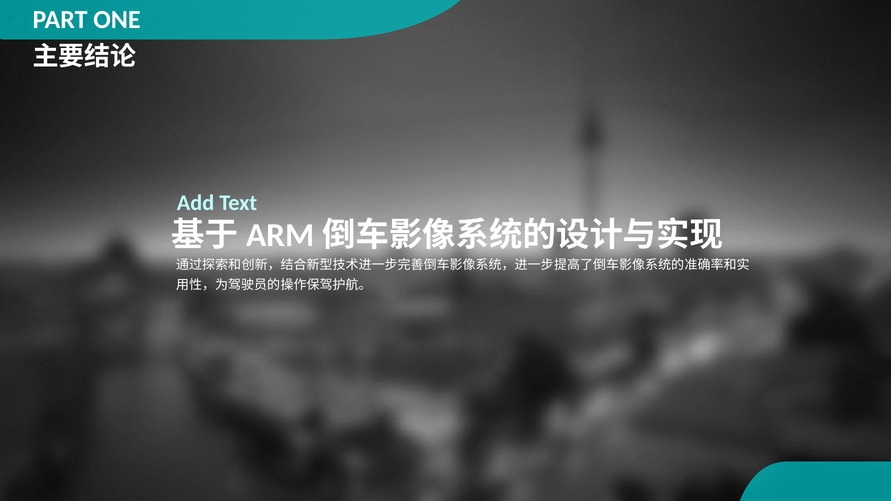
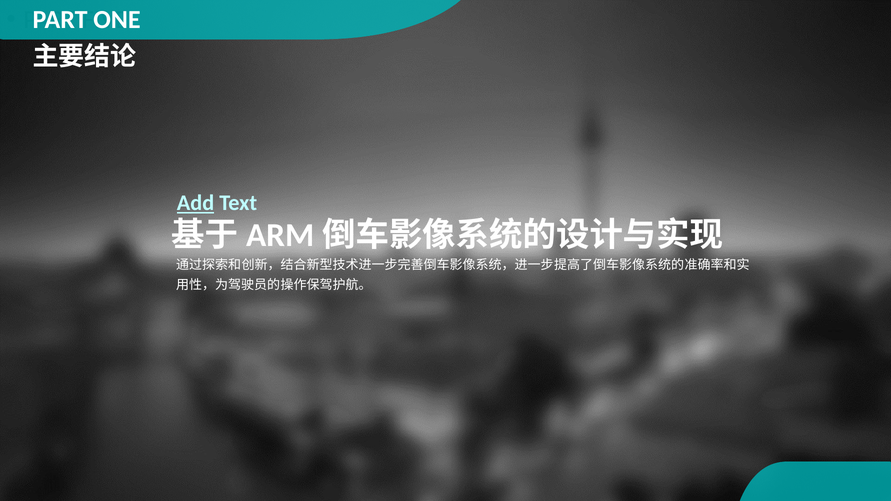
Add underline: none -> present
